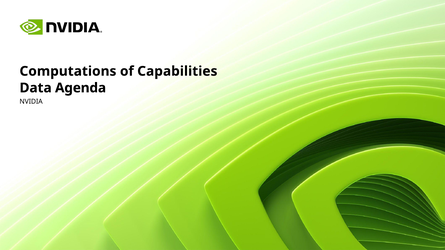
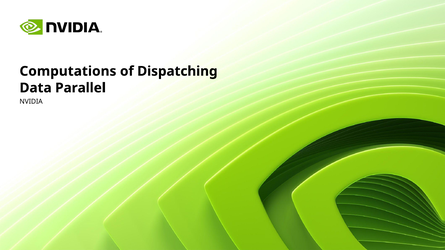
Capabilities: Capabilities -> Dispatching
Agenda: Agenda -> Parallel
